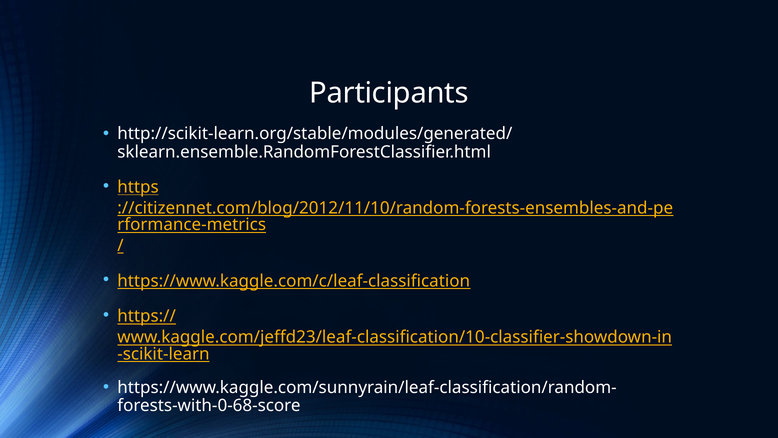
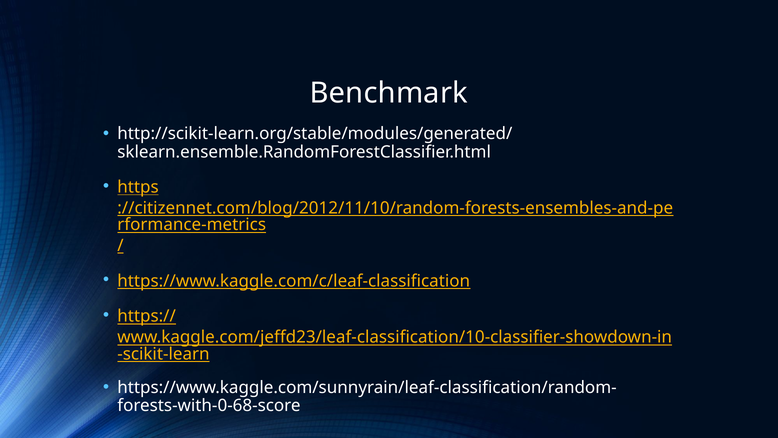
Participants: Participants -> Benchmark
